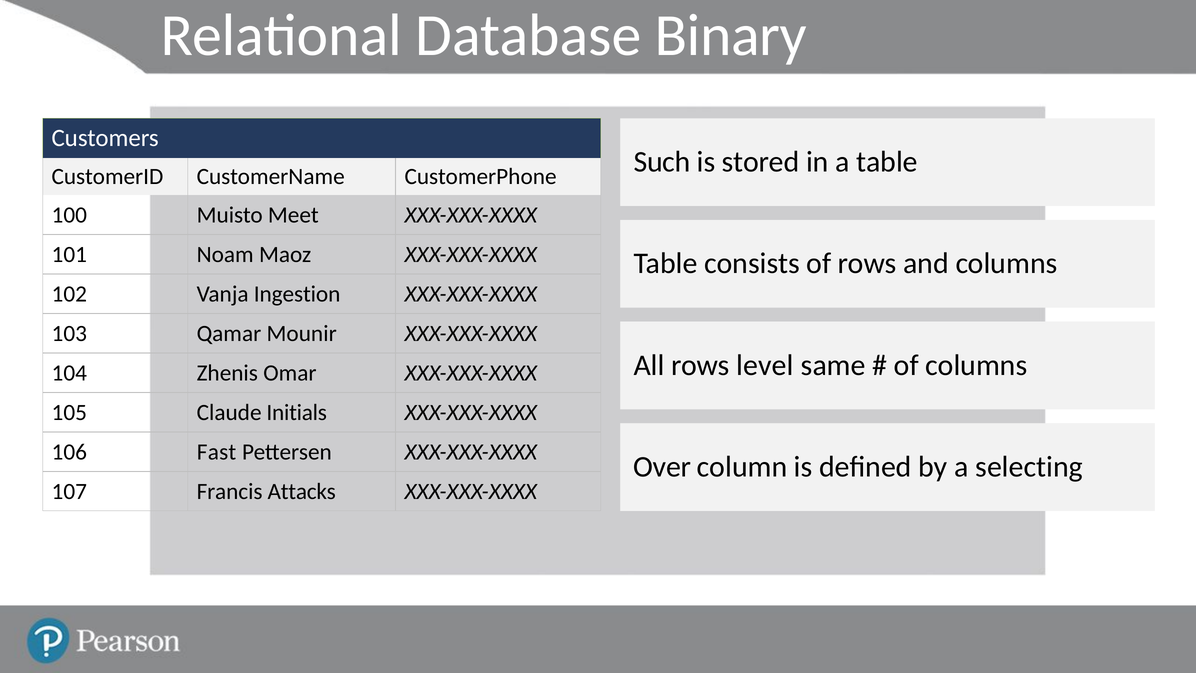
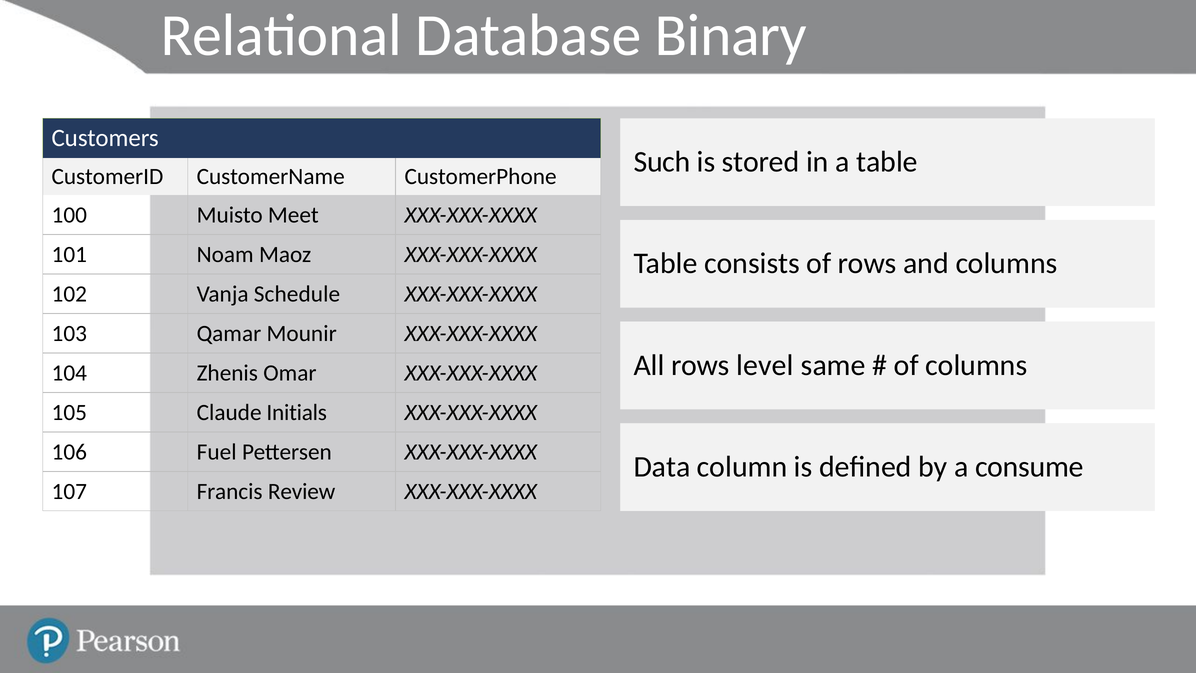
Ingestion: Ingestion -> Schedule
Fast: Fast -> Fuel
Over: Over -> Data
selecting: selecting -> consume
Attacks: Attacks -> Review
